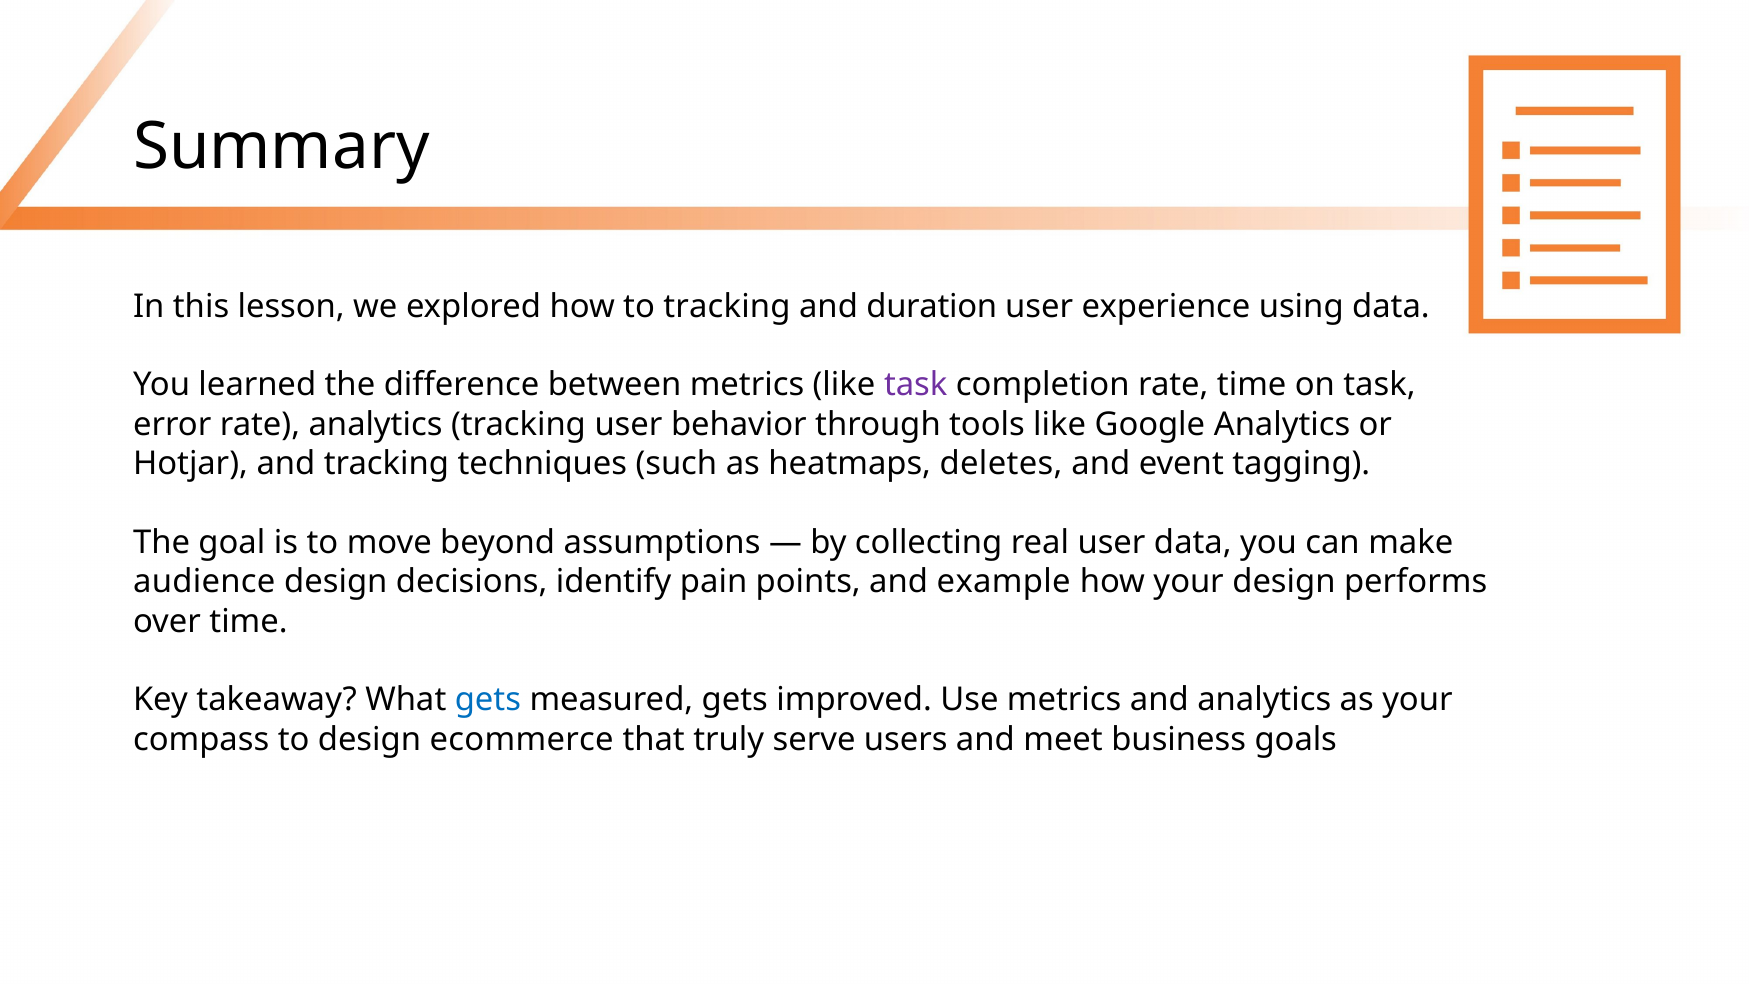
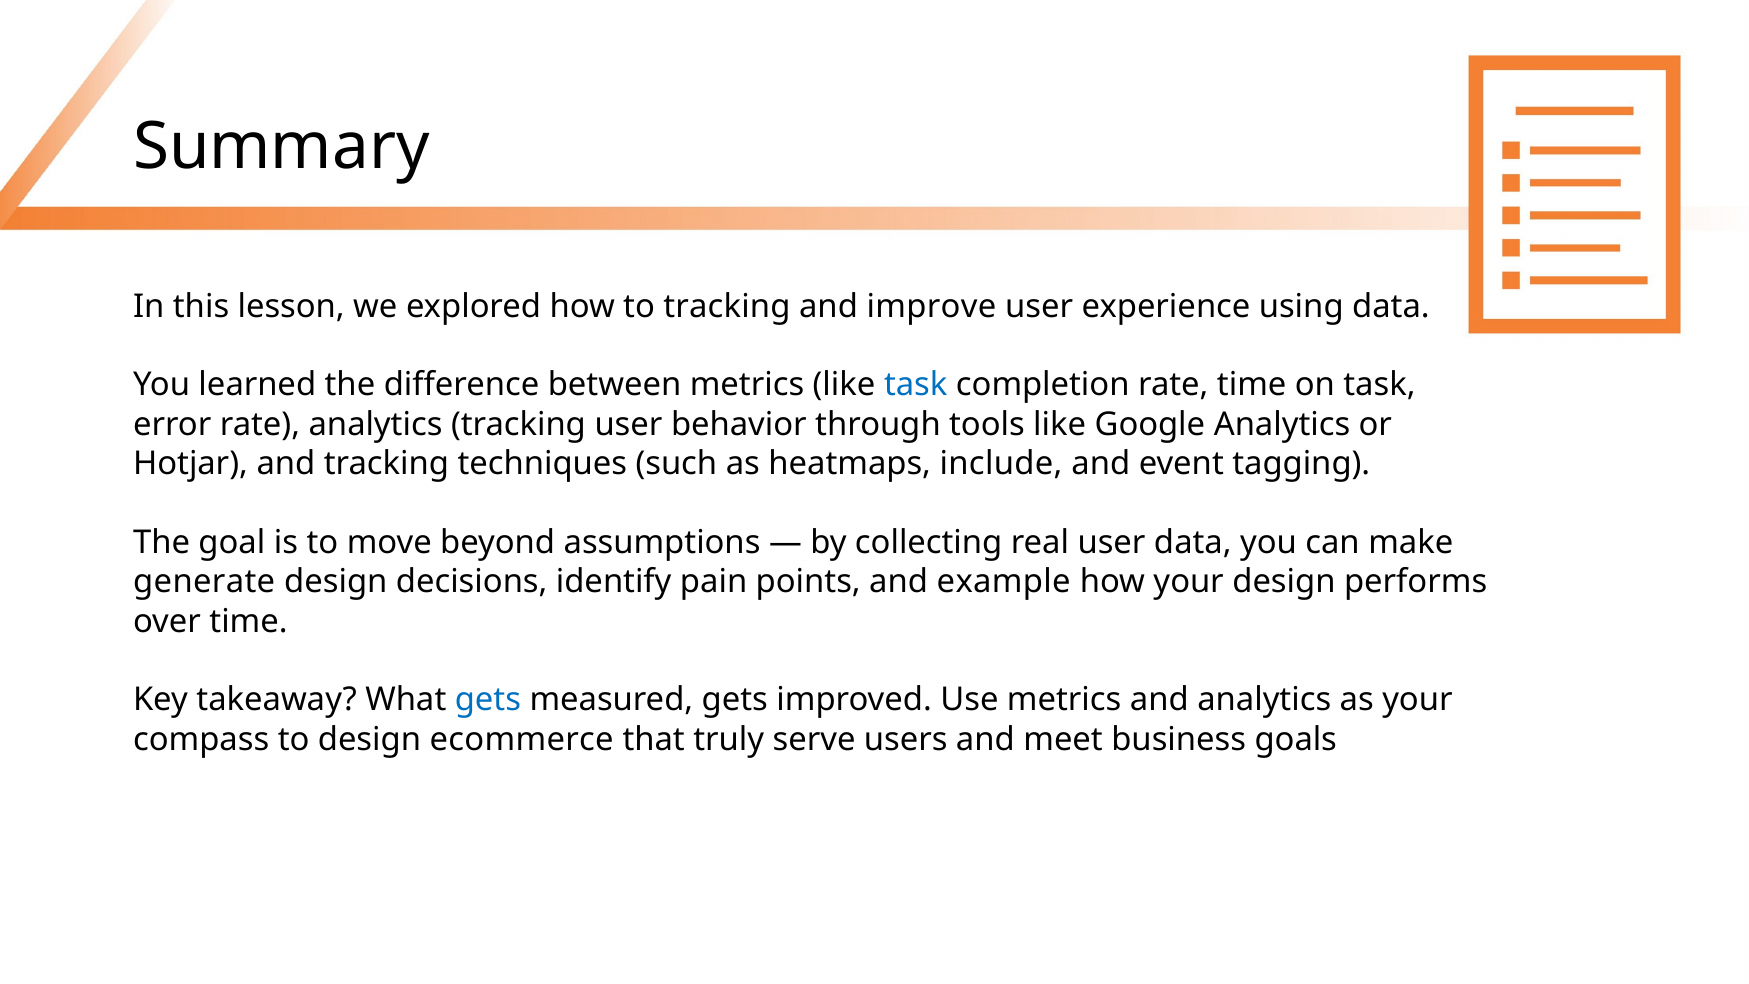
duration: duration -> improve
task at (916, 385) colour: purple -> blue
deletes: deletes -> include
audience: audience -> generate
